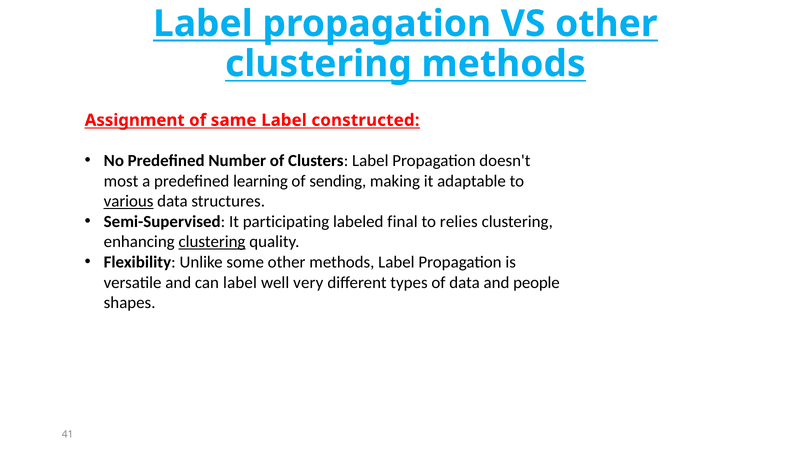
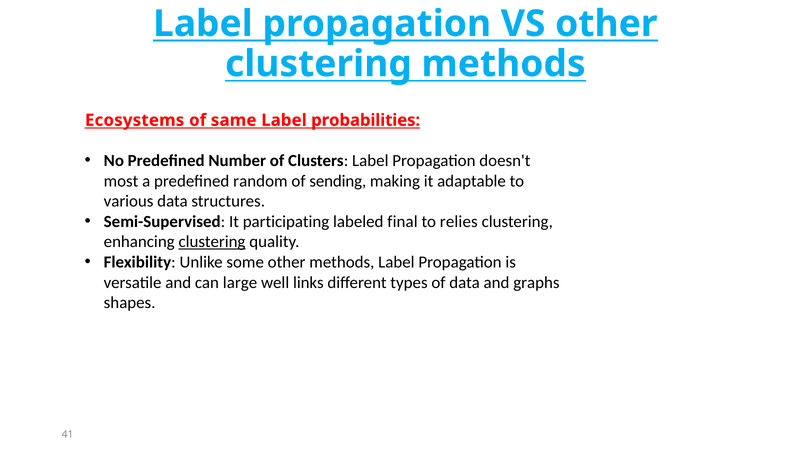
Assignment: Assignment -> Ecosystems
constructed: constructed -> probabilities
learning: learning -> random
various underline: present -> none
can label: label -> large
very: very -> links
people: people -> graphs
